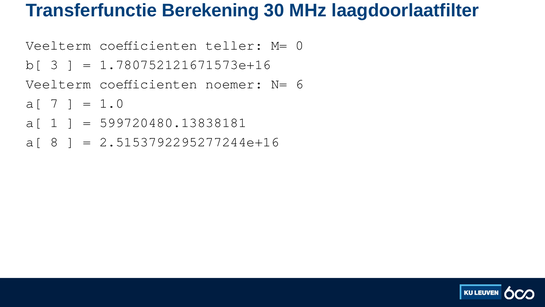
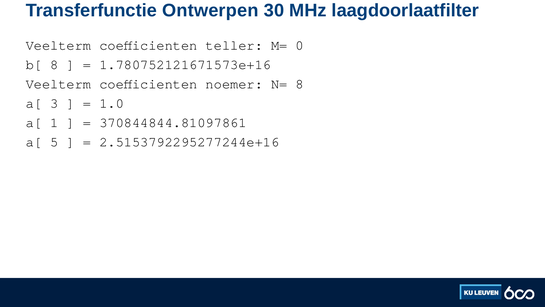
Berekening: Berekening -> Ontwerpen
b[ 3: 3 -> 8
N= 6: 6 -> 8
7: 7 -> 3
599720480.13838181: 599720480.13838181 -> 370844844.81097861
8: 8 -> 5
